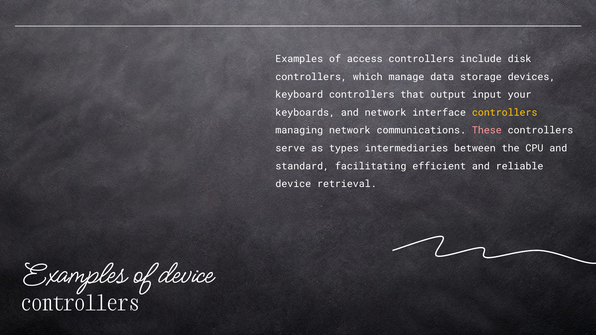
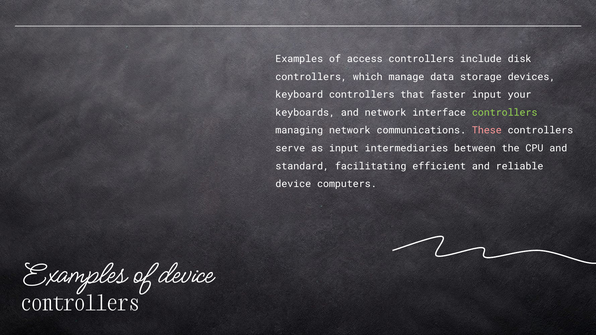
output: output -> faster
controllers at (505, 113) colour: yellow -> light green
as types: types -> input
retrieval: retrieval -> computers
